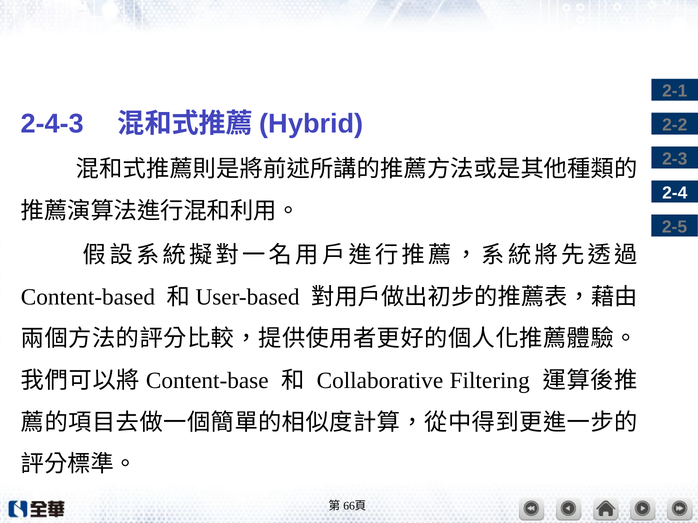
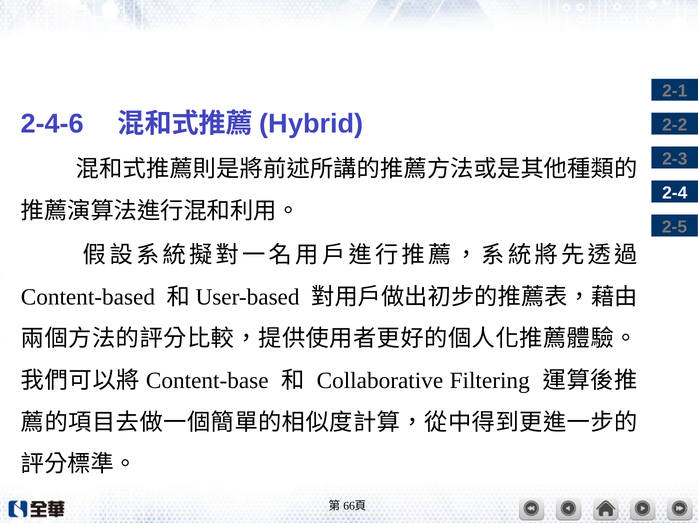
2-4-3: 2-4-3 -> 2-4-6
